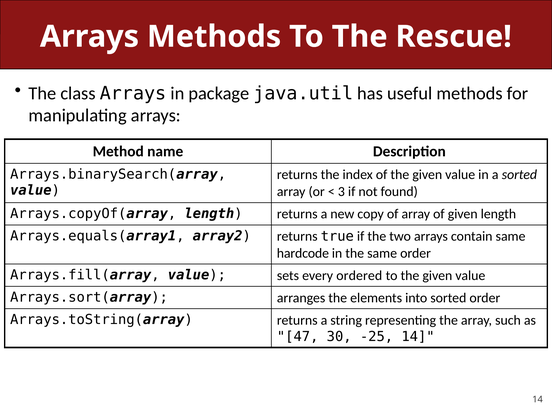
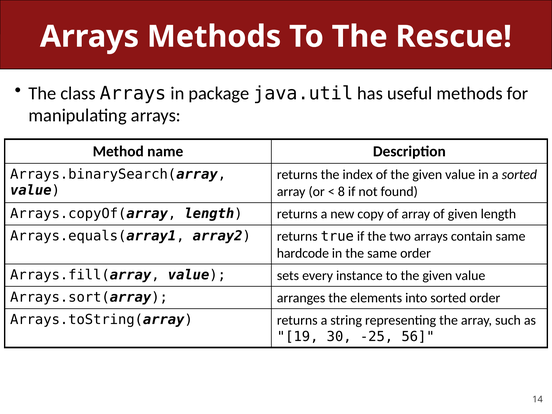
3: 3 -> 8
ordered: ordered -> instance
47: 47 -> 19
-25 14: 14 -> 56
